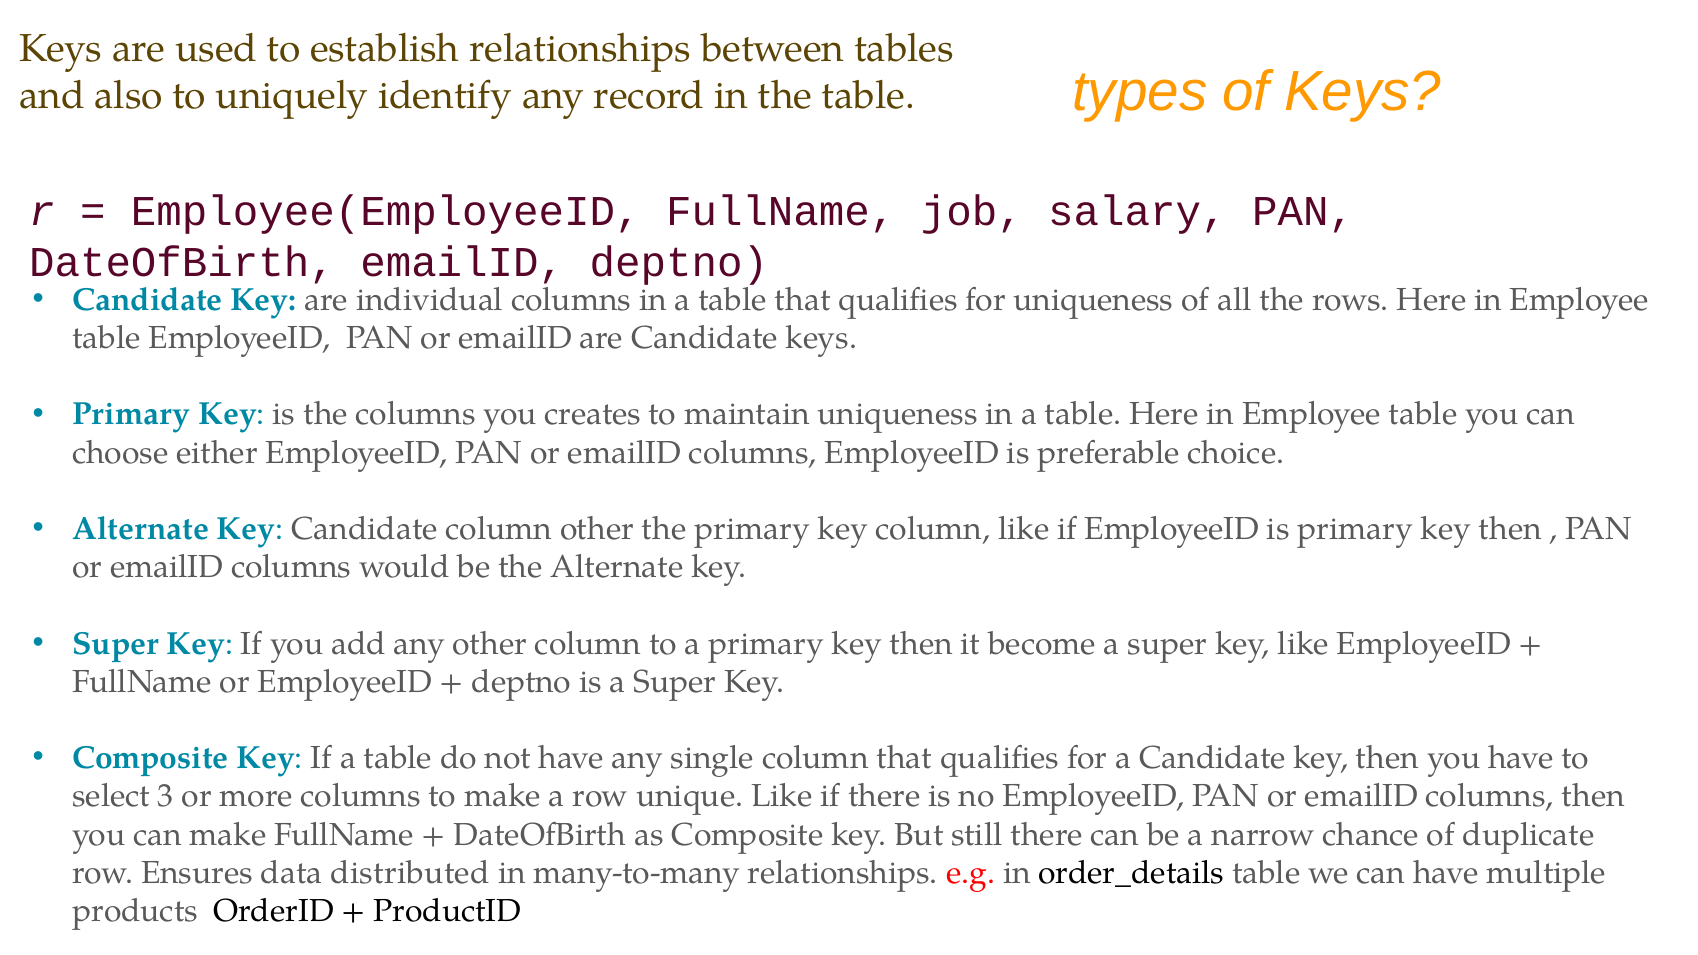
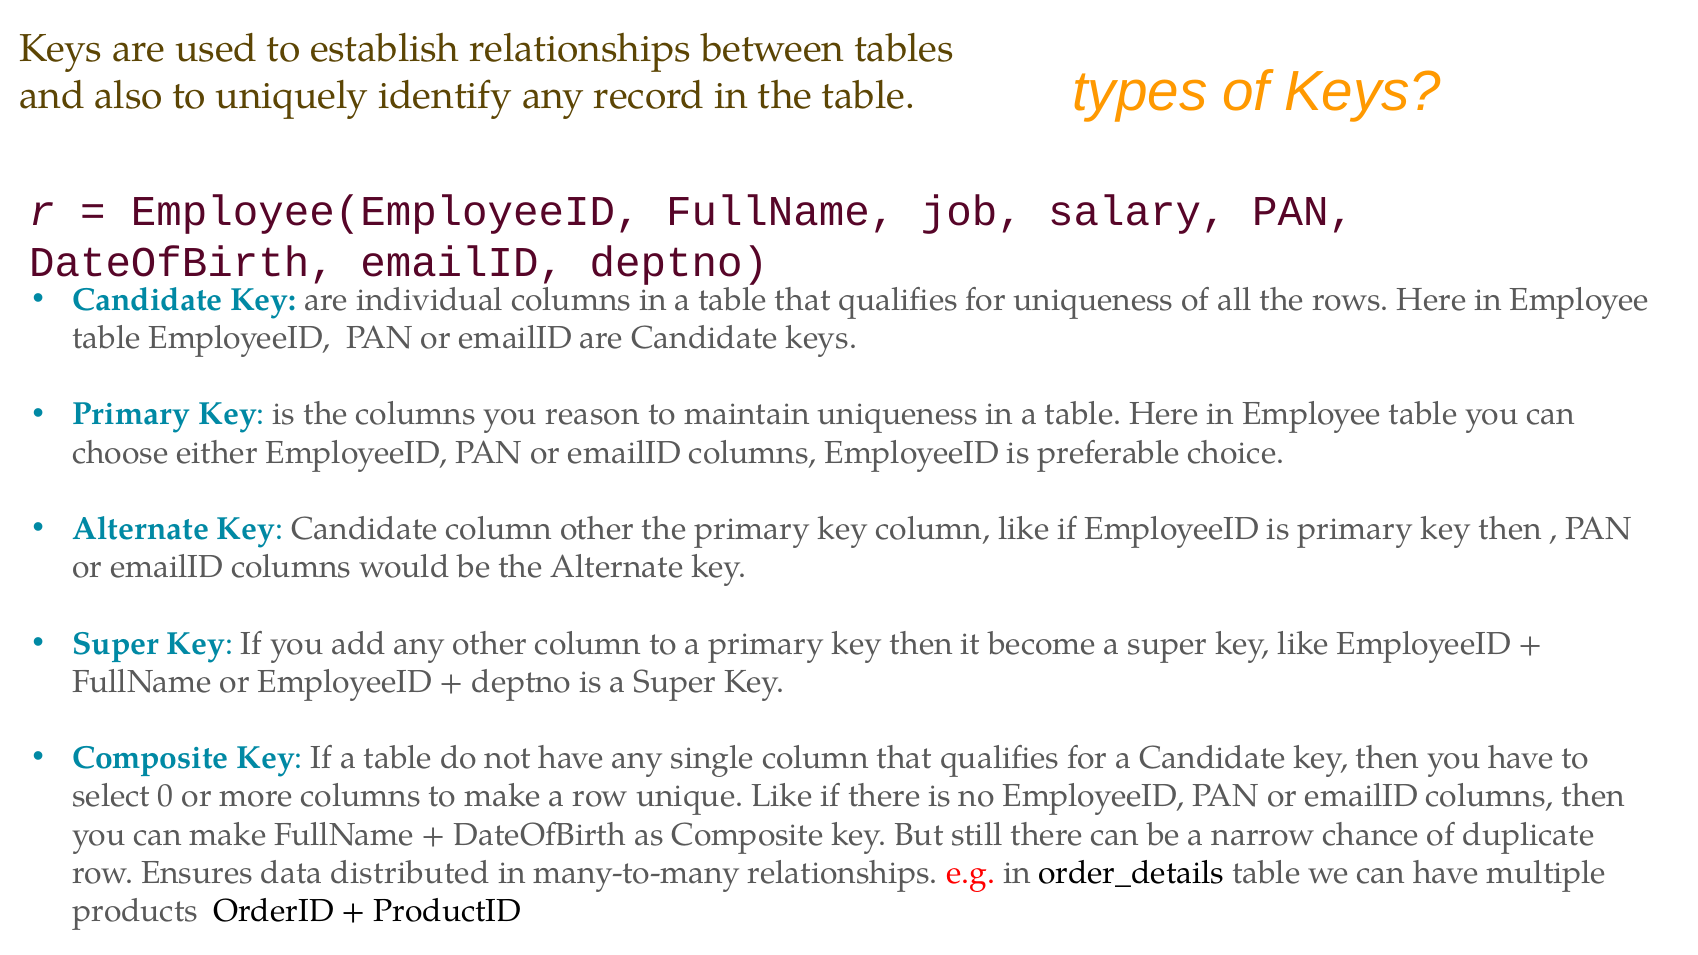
creates: creates -> reason
3: 3 -> 0
